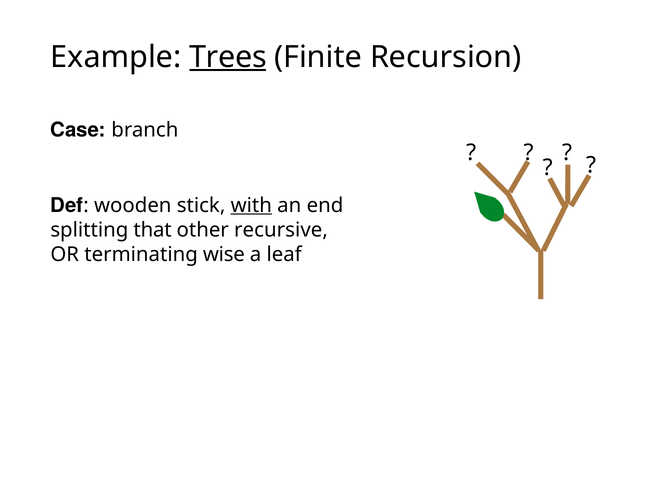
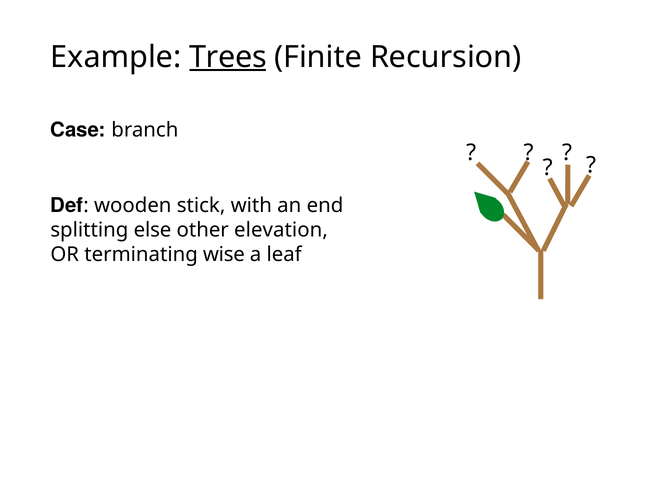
with underline: present -> none
that: that -> else
recursive: recursive -> elevation
